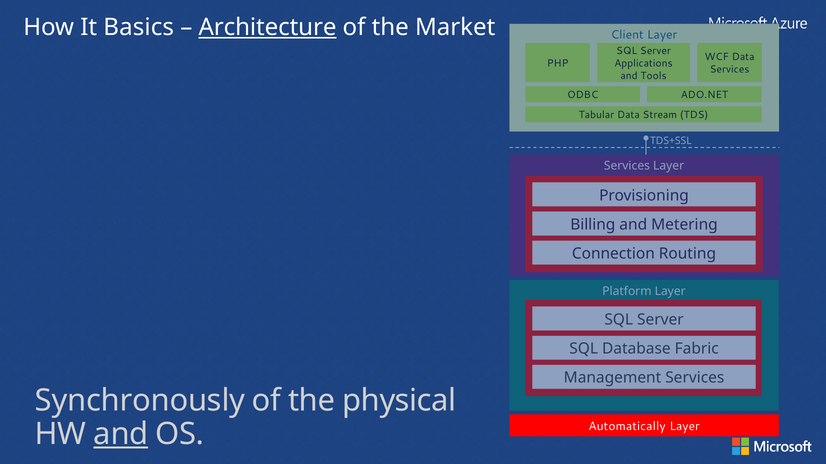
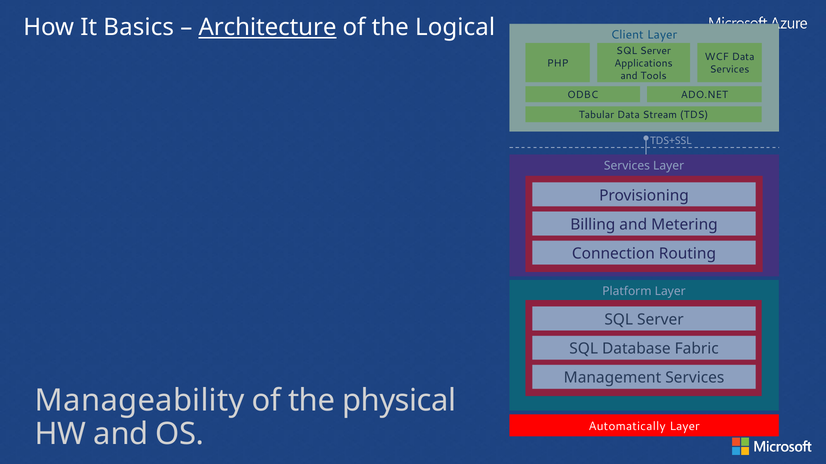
Market: Market -> Logical
Synchronously: Synchronously -> Manageability
and at (121, 435) underline: present -> none
